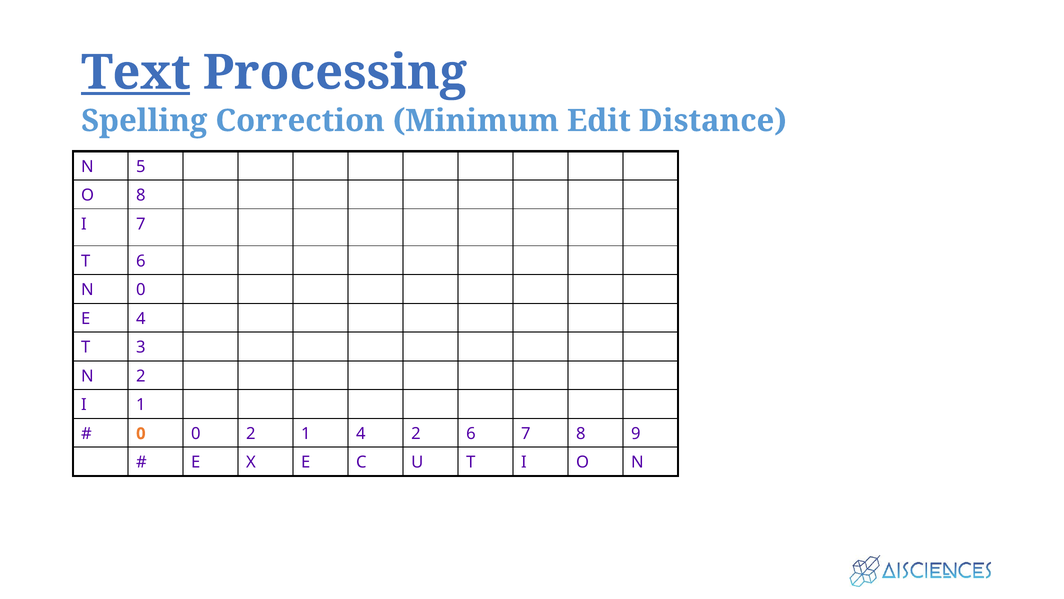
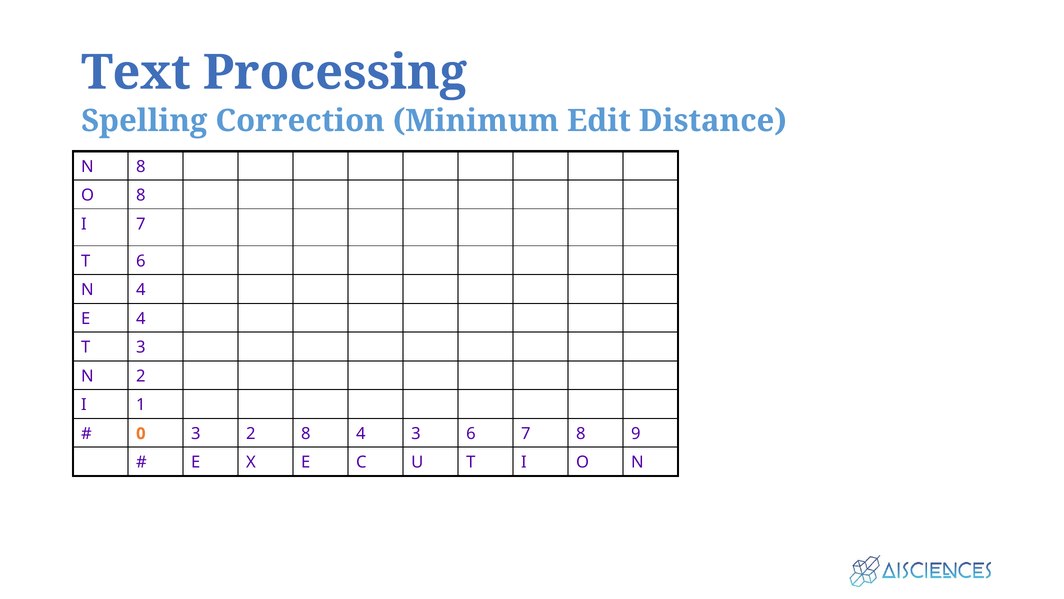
Text underline: present -> none
N 5: 5 -> 8
N 0: 0 -> 4
0 0: 0 -> 3
2 1: 1 -> 8
4 2: 2 -> 3
